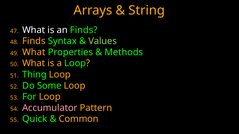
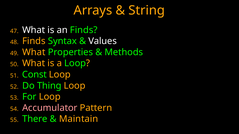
Values colour: light green -> white
Thing: Thing -> Const
Some: Some -> Thing
Quick: Quick -> There
Common: Common -> Maintain
